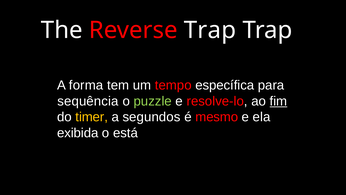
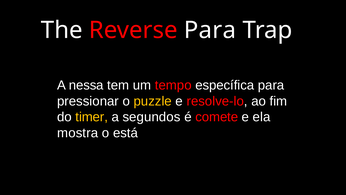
Reverse Trap: Trap -> Para
forma: forma -> nessa
sequência: sequência -> pressionar
puzzle colour: light green -> yellow
fim underline: present -> none
mesmo: mesmo -> comete
exibida: exibida -> mostra
